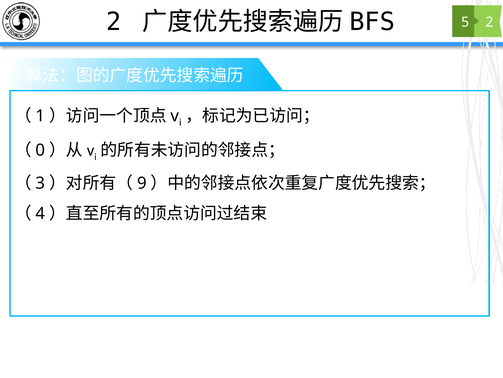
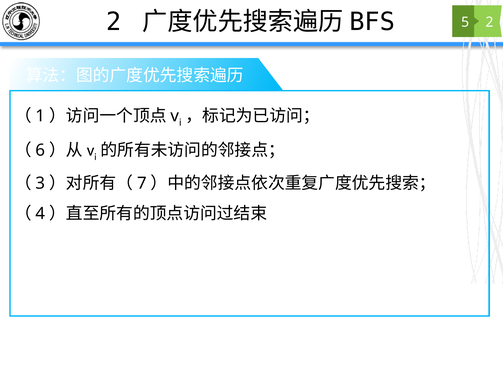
0: 0 -> 6
9: 9 -> 7
